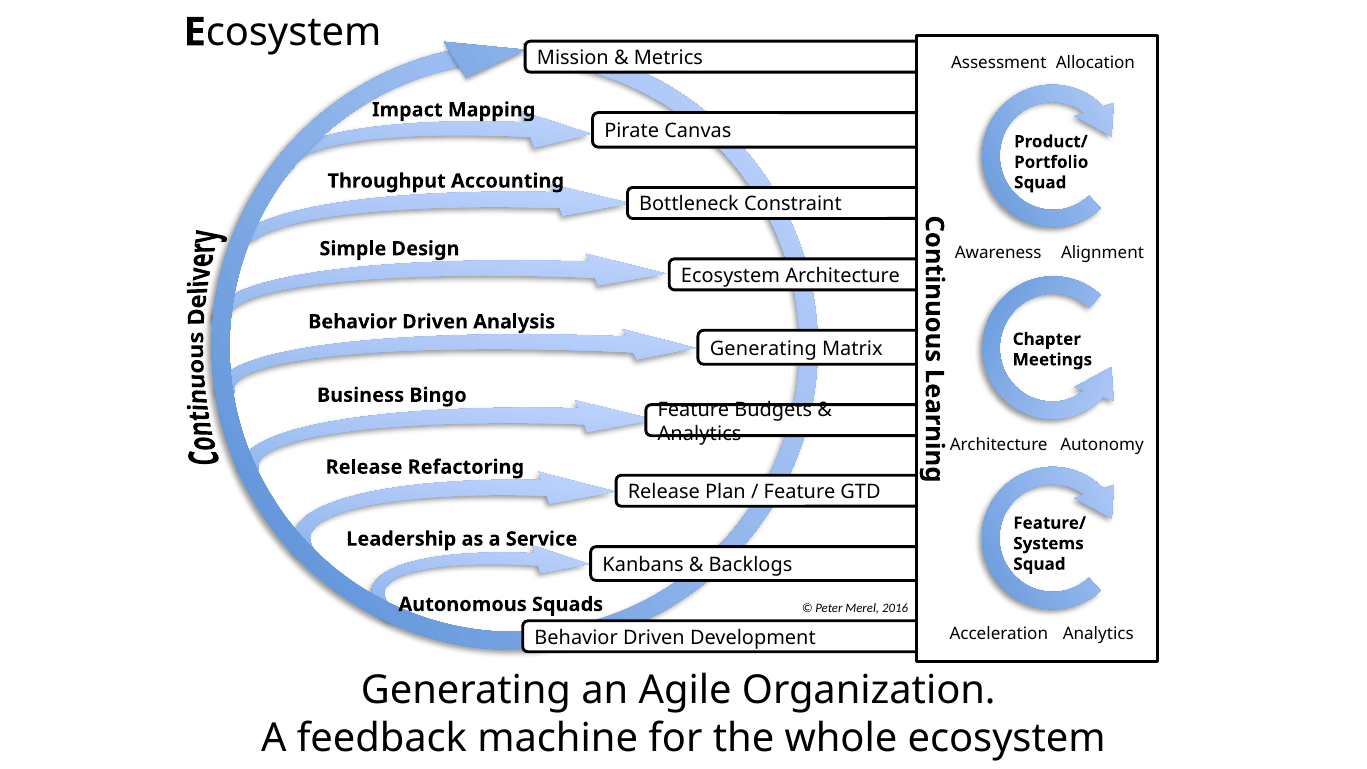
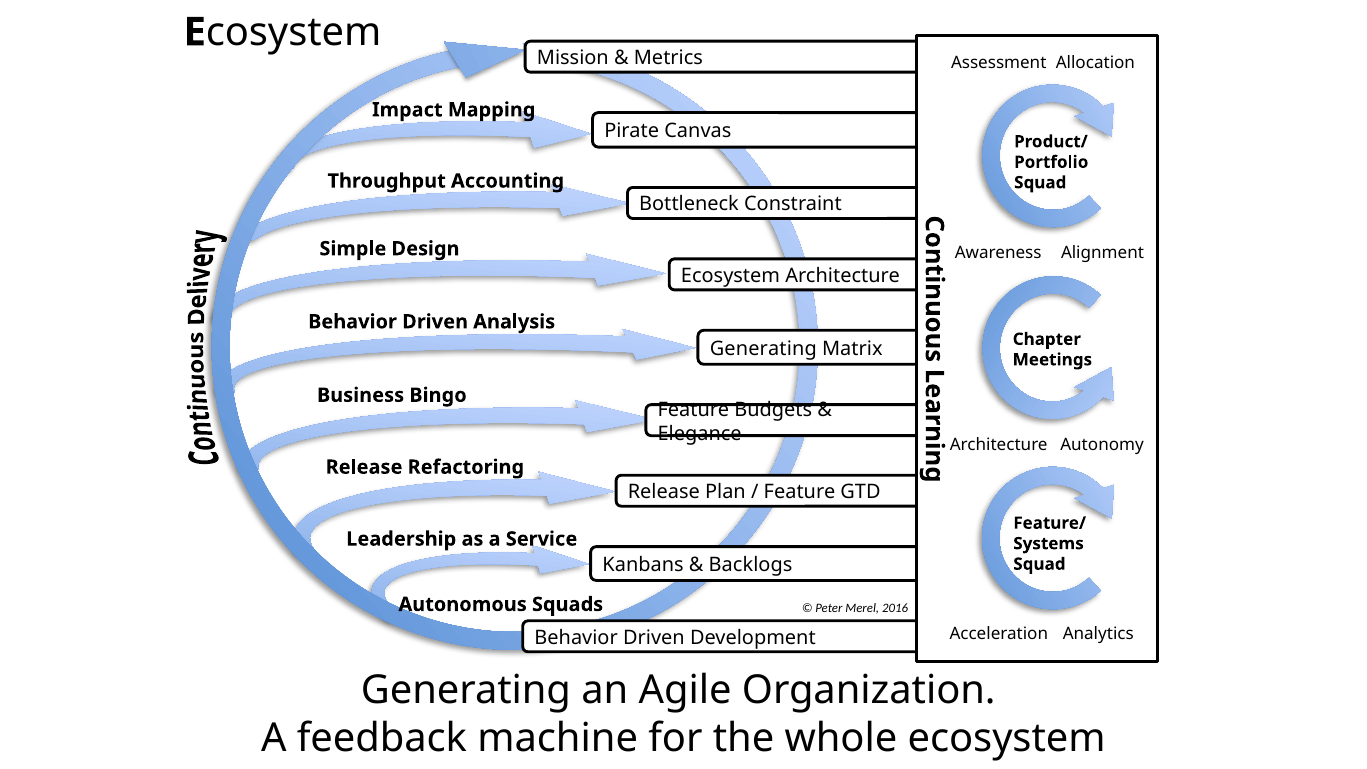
Analytics at (700, 433): Analytics -> Elegance
